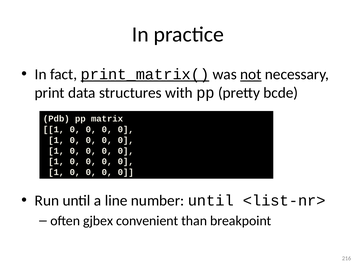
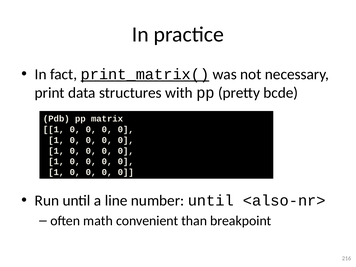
not underline: present -> none
<list-nr>: <list-nr> -> <also-nr>
gjbex: gjbex -> math
